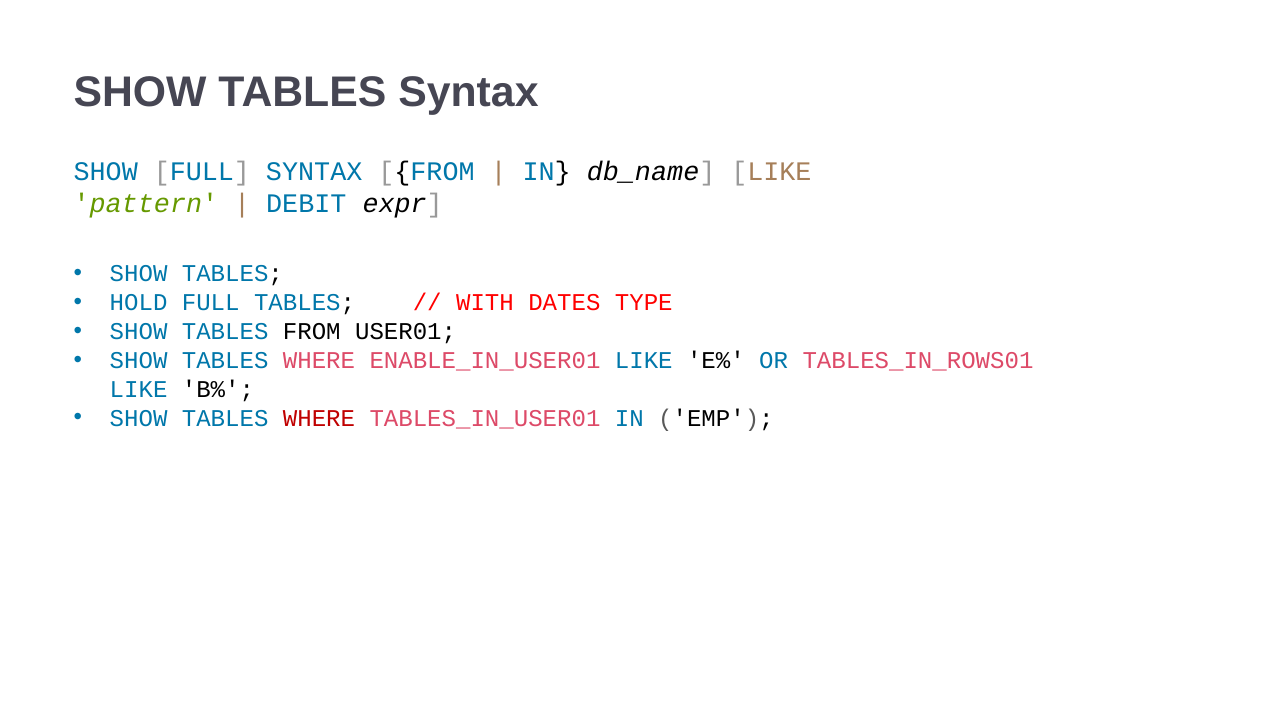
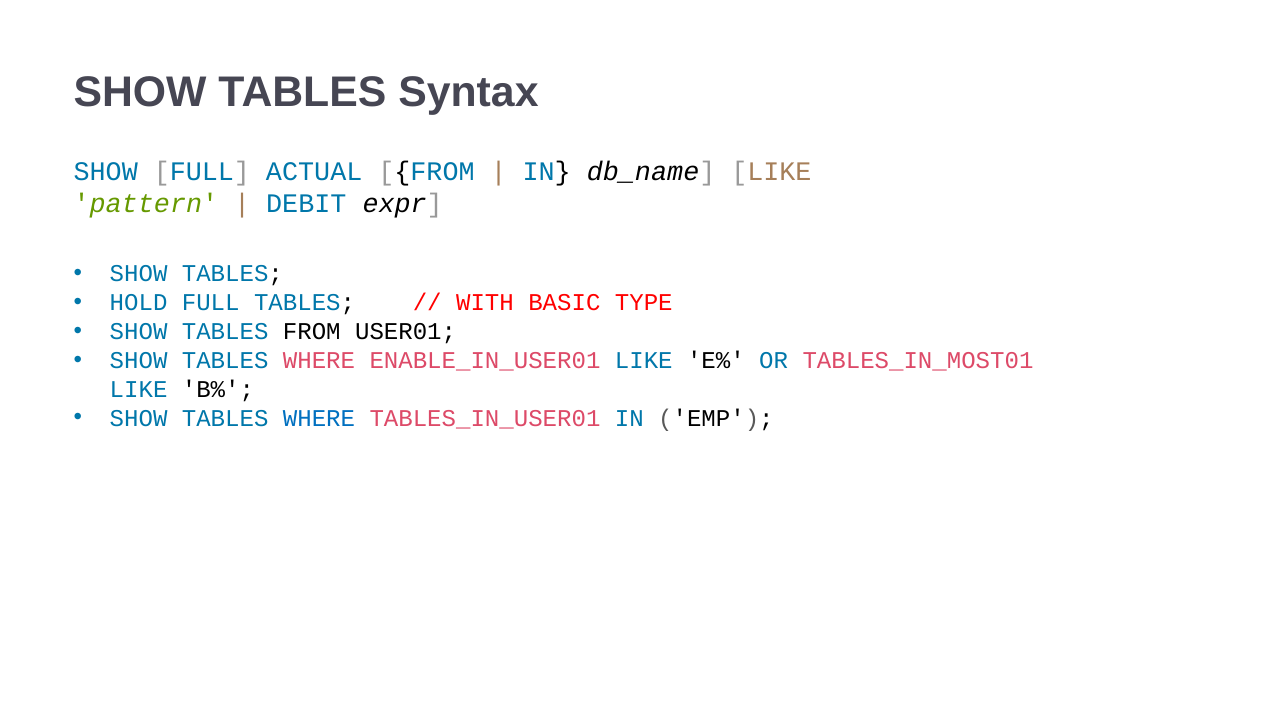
FULL SYNTAX: SYNTAX -> ACTUAL
DATES: DATES -> BASIC
TABLES_IN_ROWS01: TABLES_IN_ROWS01 -> TABLES_IN_MOST01
WHERE at (319, 418) colour: red -> blue
